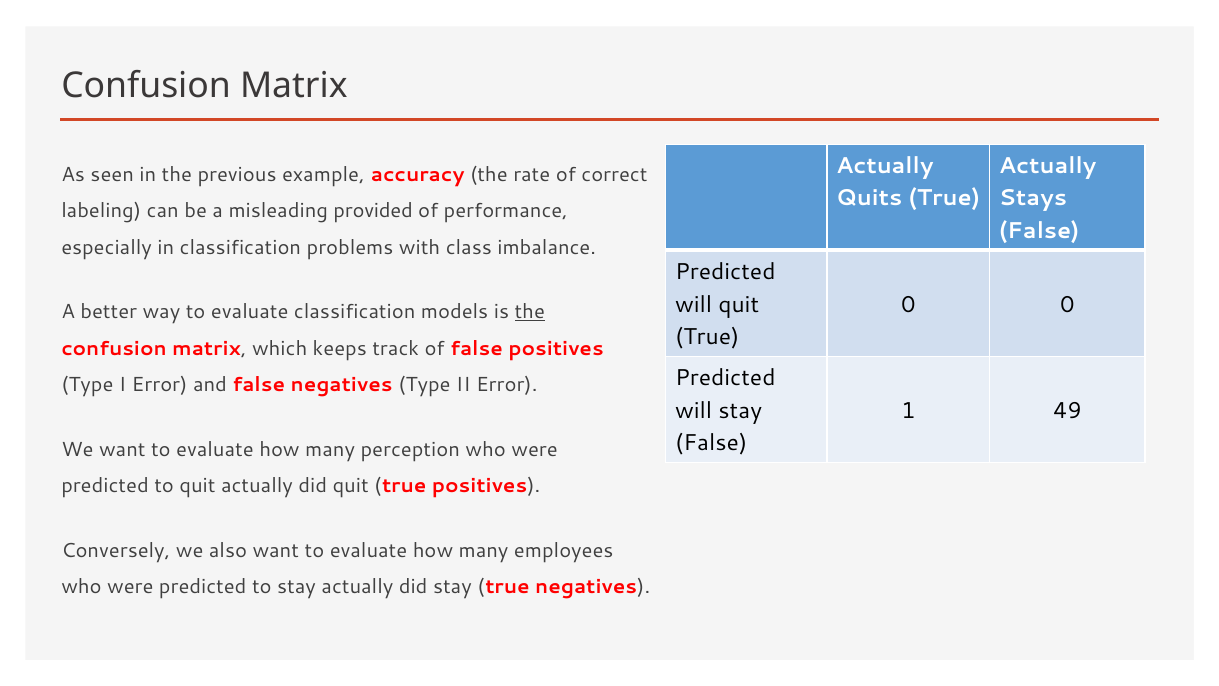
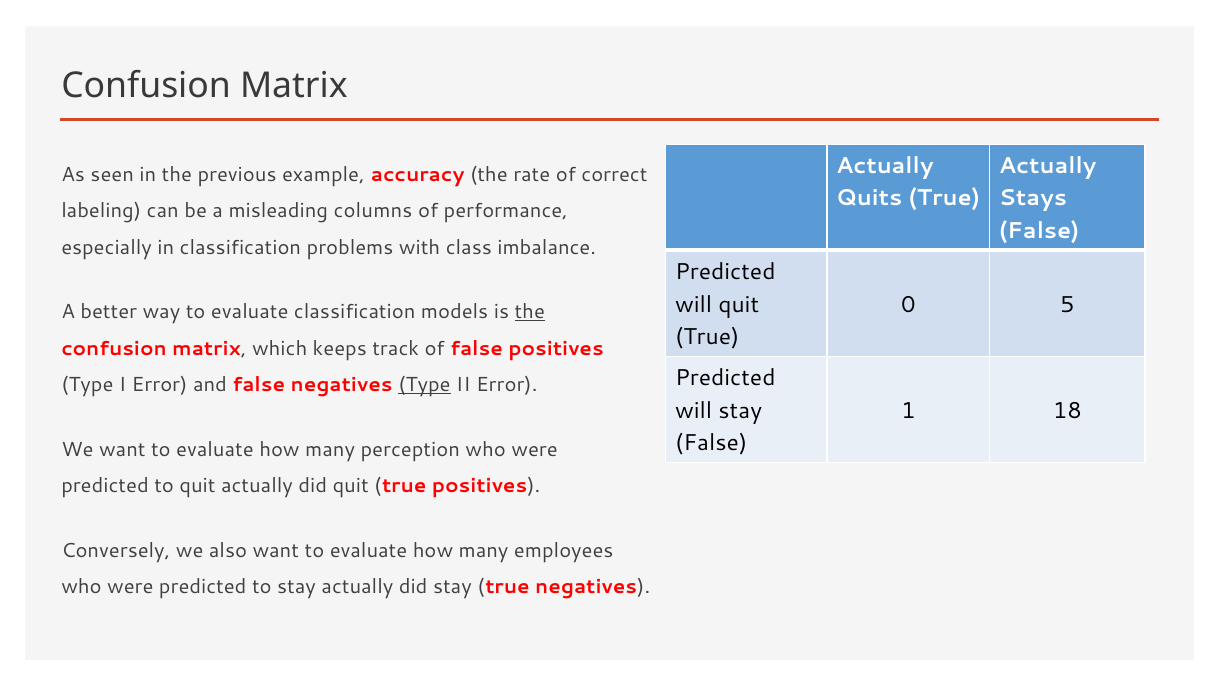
provided: provided -> columns
0 0: 0 -> 5
Type at (424, 385) underline: none -> present
49: 49 -> 18
